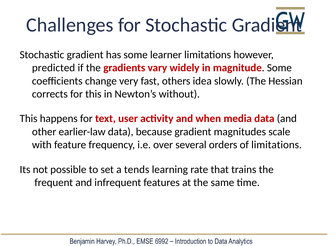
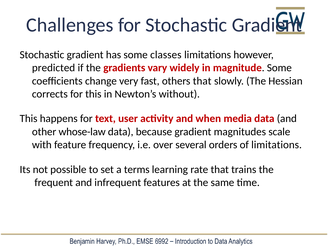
learner: learner -> classes
others idea: idea -> that
earlier-law: earlier-law -> whose-law
tends: tends -> terms
